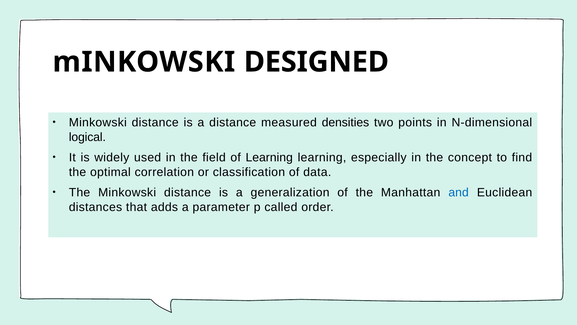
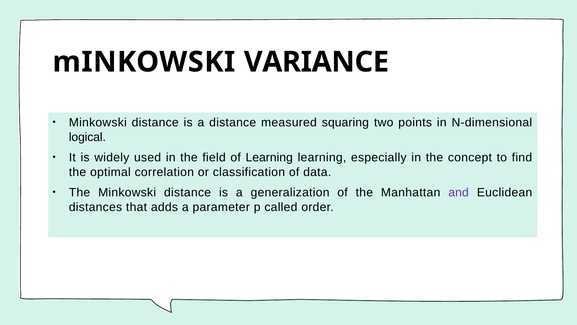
DESIGNED: DESIGNED -> VARIANCE
densities: densities -> squaring
and colour: blue -> purple
